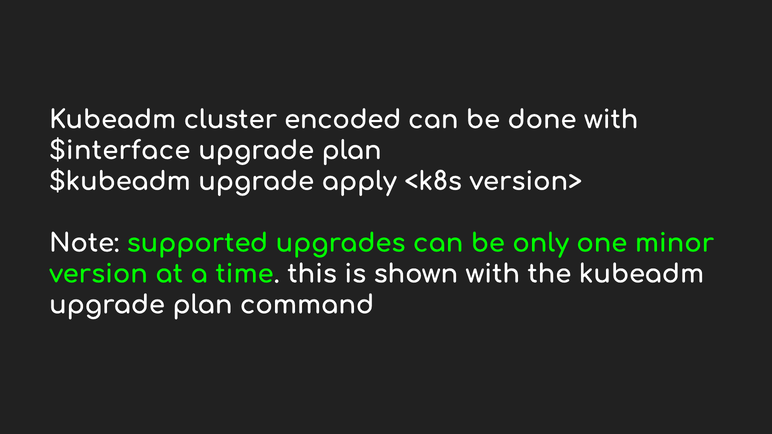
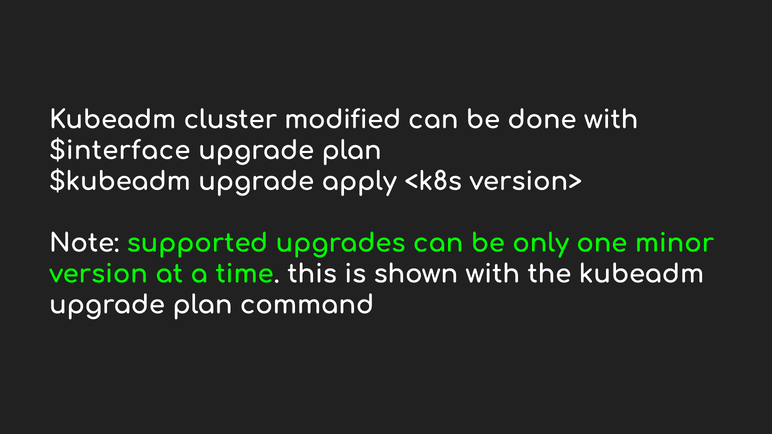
encoded: encoded -> modified
